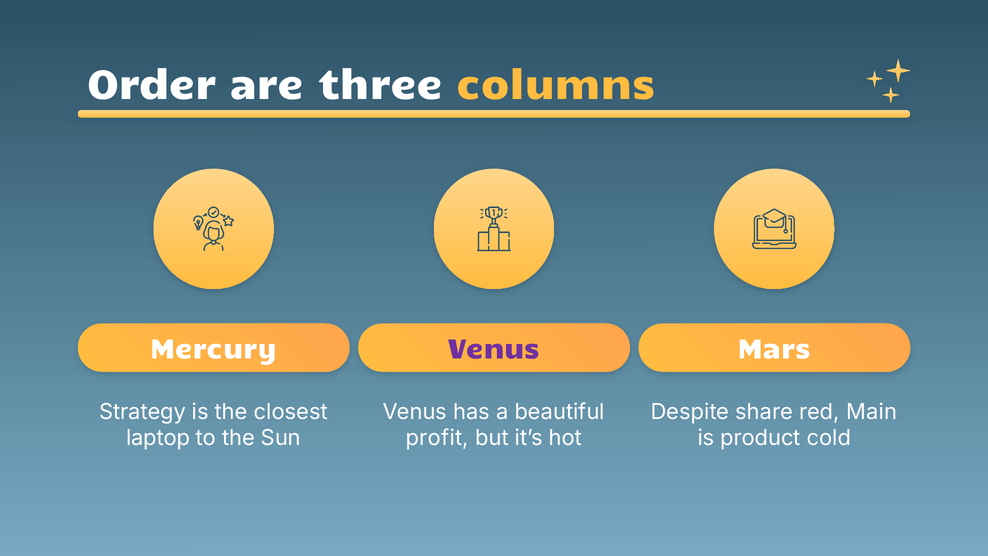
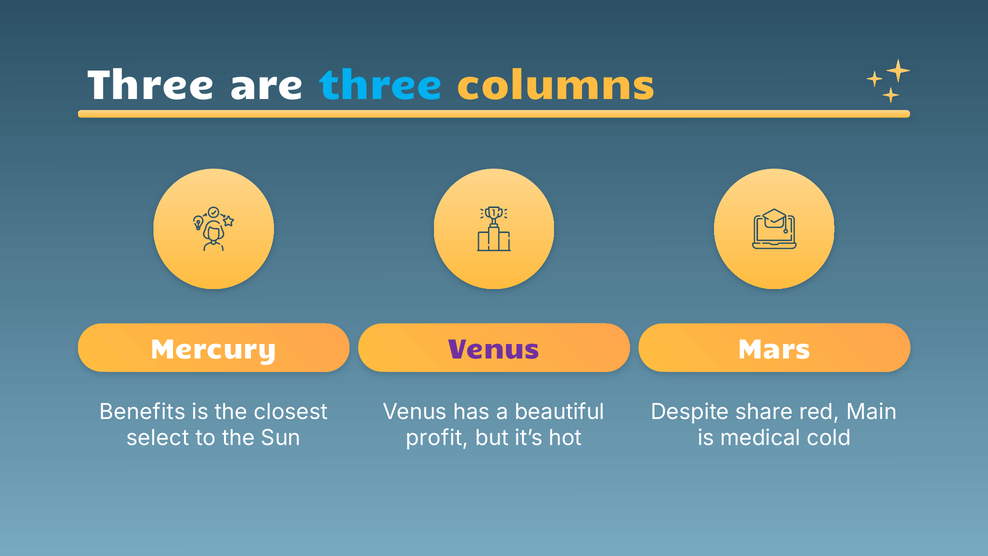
Order at (152, 86): Order -> Three
three at (381, 86) colour: white -> light blue
Strategy: Strategy -> Benefits
laptop: laptop -> select
product: product -> medical
